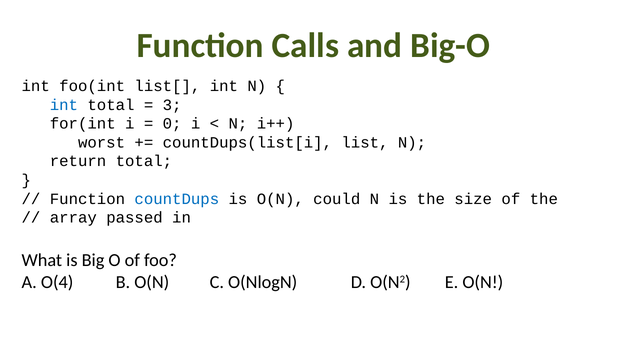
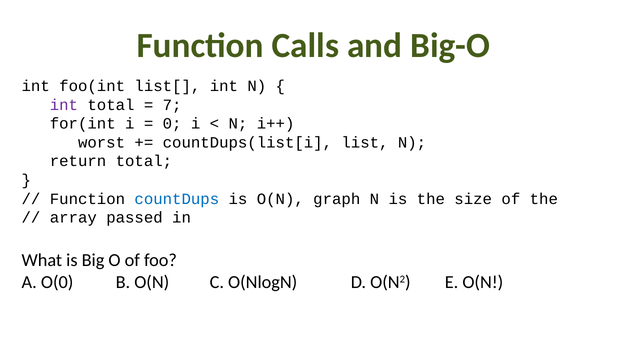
int at (64, 105) colour: blue -> purple
3: 3 -> 7
could: could -> graph
O(4: O(4 -> O(0
